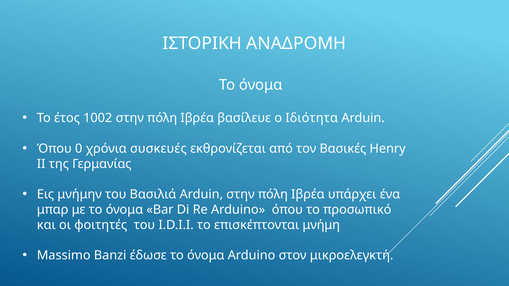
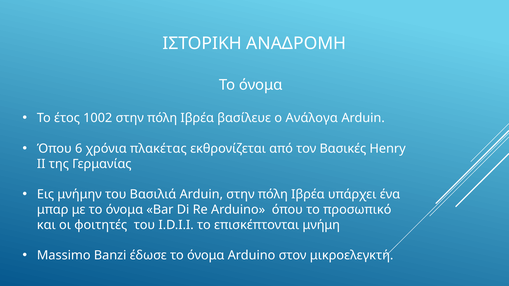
Ιδιότητα: Ιδιότητα -> Ανάλογα
0: 0 -> 6
συσκευές: συσκευές -> πλακέτας
